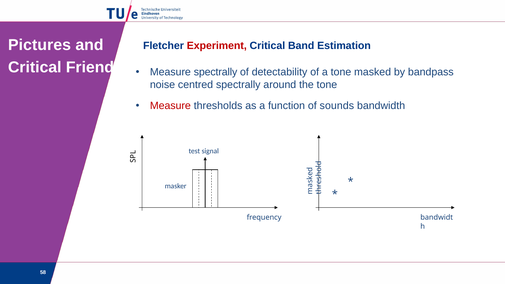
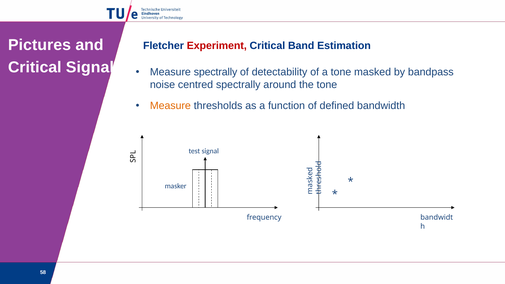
Critical Friend: Friend -> Signal
Measure at (170, 106) colour: red -> orange
sounds: sounds -> defined
